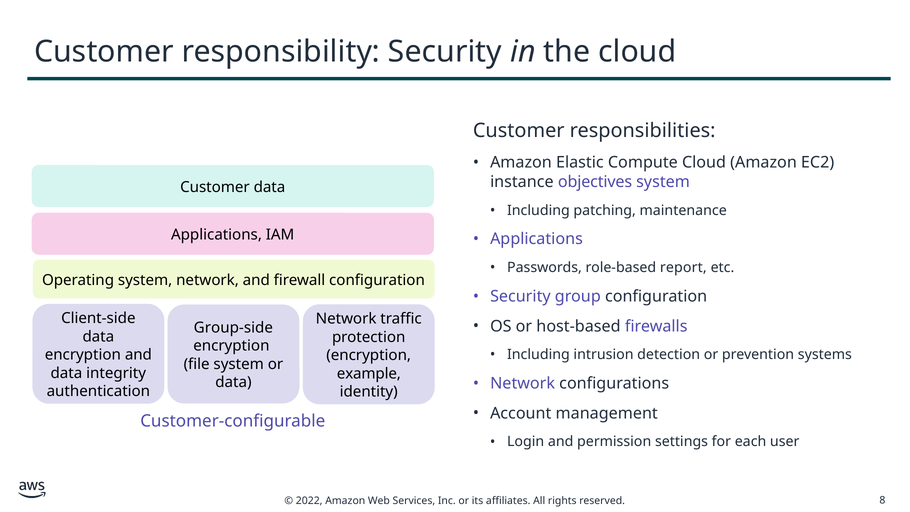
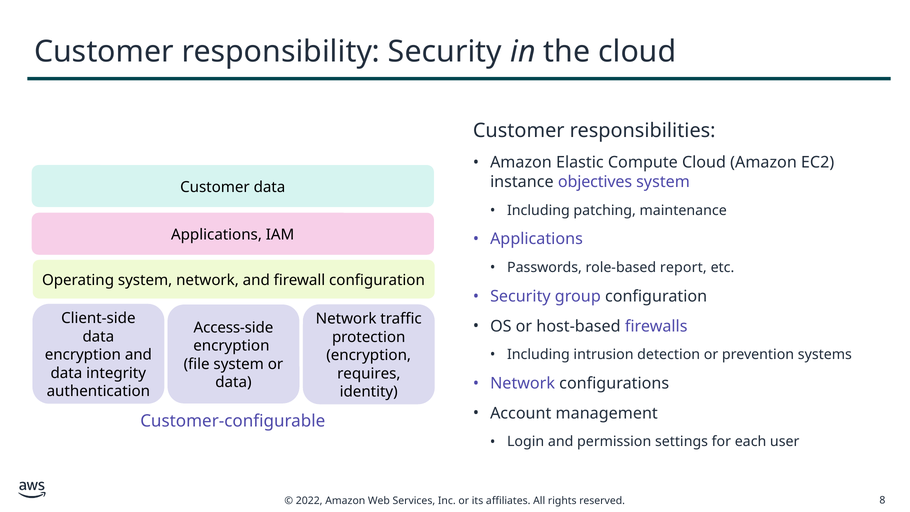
Group-side: Group-side -> Access-side
example: example -> requires
